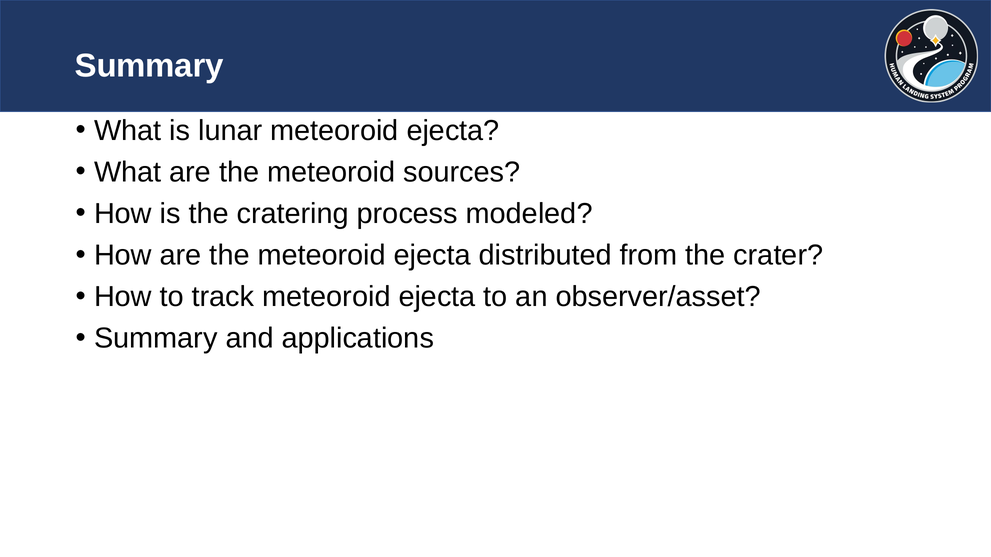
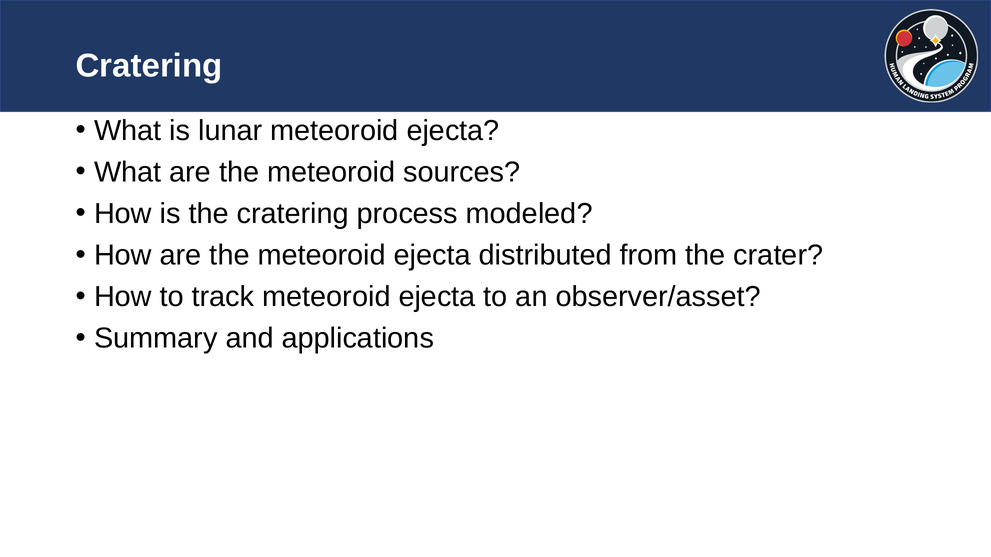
Summary at (149, 66): Summary -> Cratering
